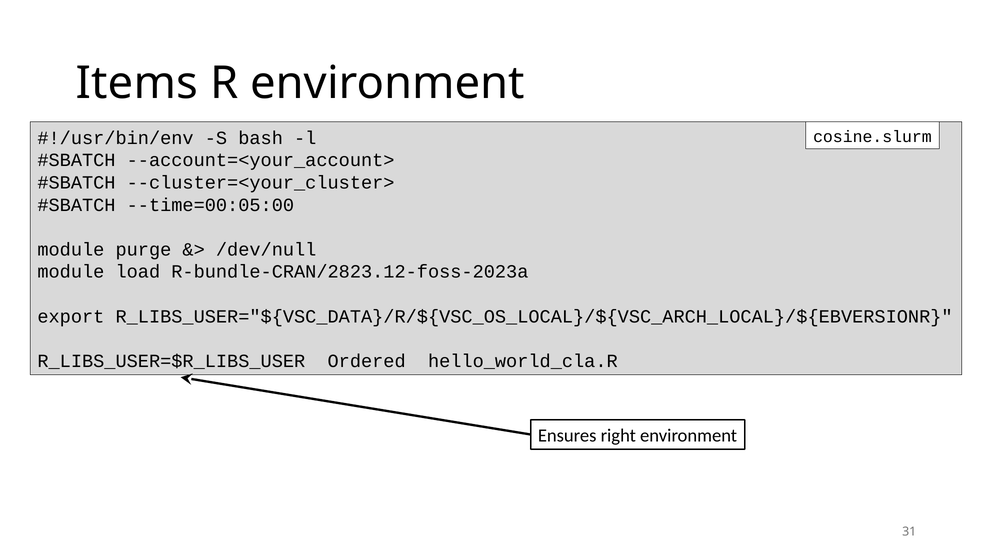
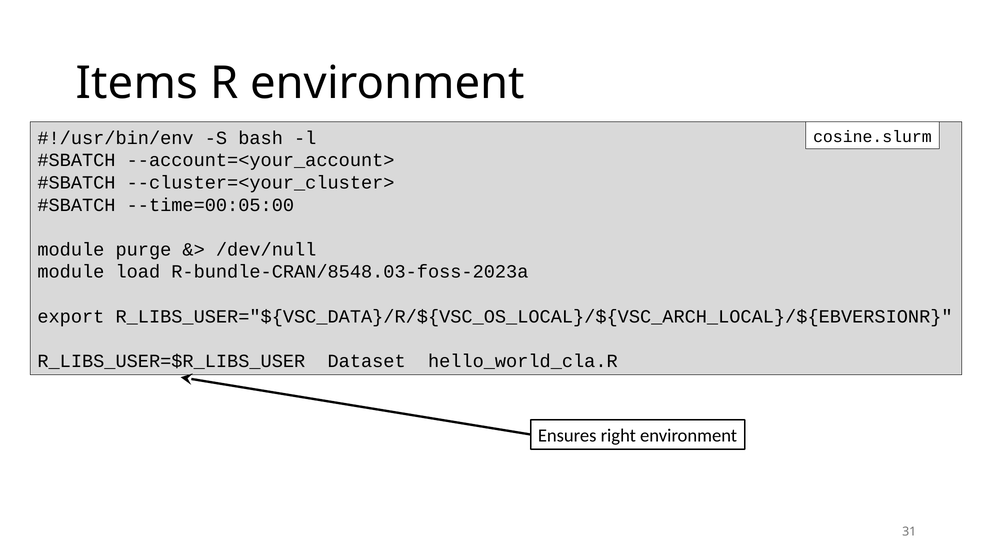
R-bundle-CRAN/2823.12-foss-2023a: R-bundle-CRAN/2823.12-foss-2023a -> R-bundle-CRAN/8548.03-foss-2023a
Ordered: Ordered -> Dataset
